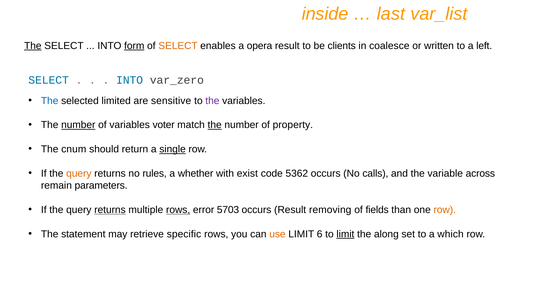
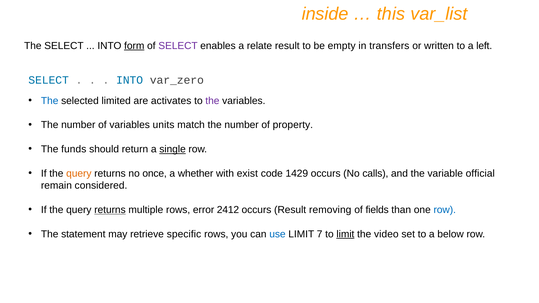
last: last -> this
The at (33, 46) underline: present -> none
SELECT at (178, 46) colour: orange -> purple
opera: opera -> relate
clients: clients -> empty
coalesce: coalesce -> transfers
sensitive: sensitive -> activates
number at (78, 125) underline: present -> none
voter: voter -> units
the at (215, 125) underline: present -> none
cnum: cnum -> funds
rules: rules -> once
5362: 5362 -> 1429
across: across -> official
parameters: parameters -> considered
rows at (178, 210) underline: present -> none
5703: 5703 -> 2412
row at (445, 210) colour: orange -> blue
use colour: orange -> blue
6: 6 -> 7
along: along -> video
which: which -> below
